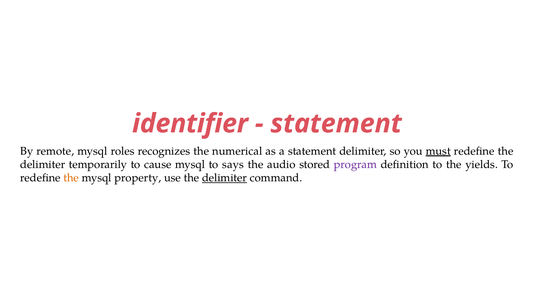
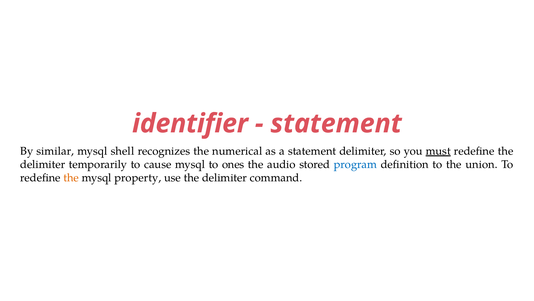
remote: remote -> similar
roles: roles -> shell
says: says -> ones
program colour: purple -> blue
yields: yields -> union
delimiter at (225, 177) underline: present -> none
